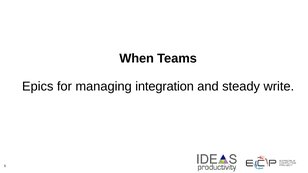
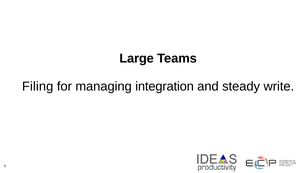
When: When -> Large
Epics: Epics -> Filing
